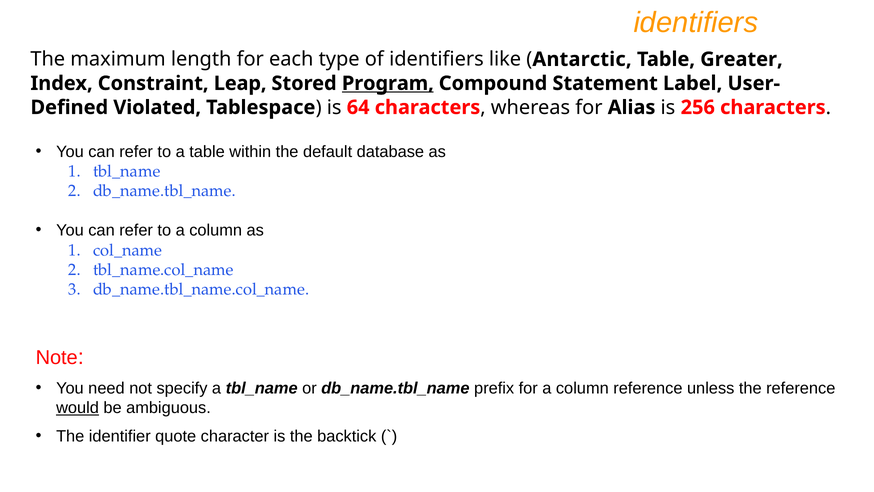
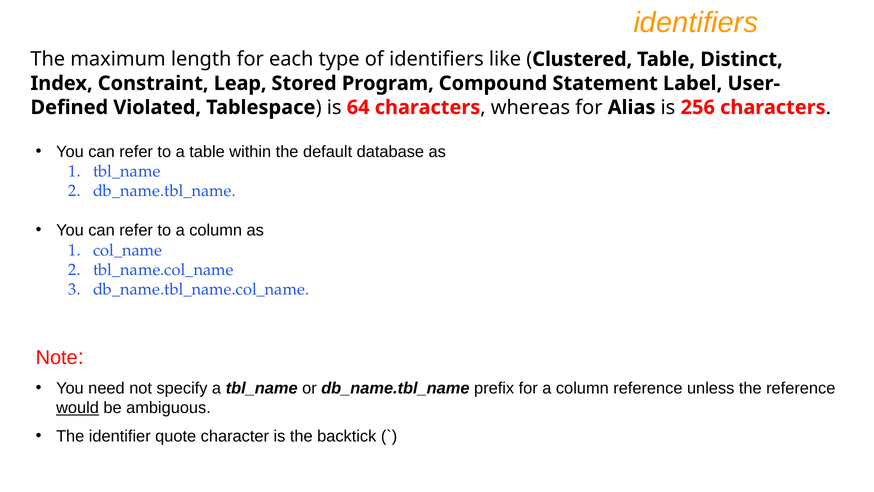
Antarctic: Antarctic -> Clustered
Greater: Greater -> Distinct
Program underline: present -> none
